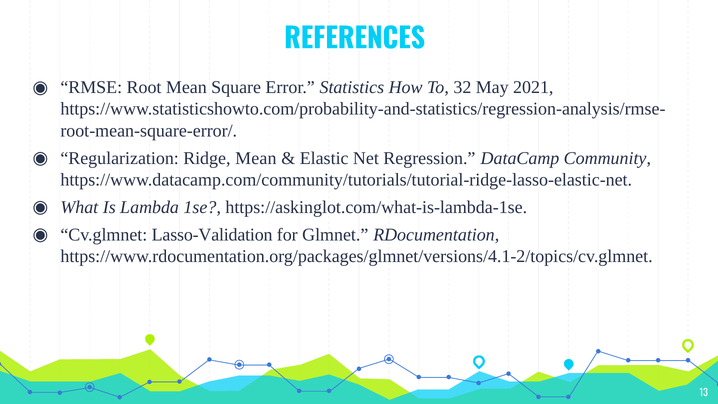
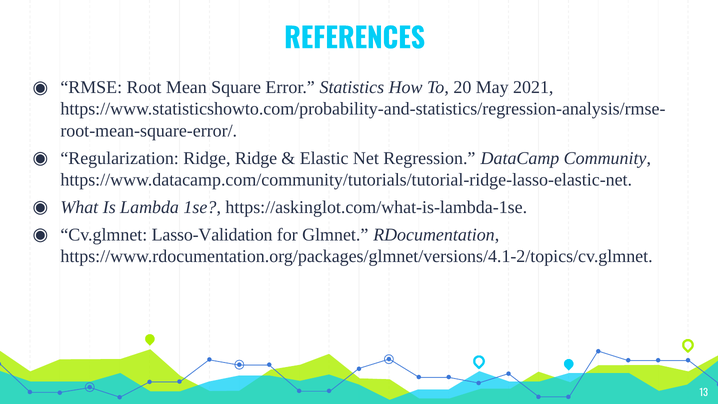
32: 32 -> 20
Ridge Mean: Mean -> Ridge
